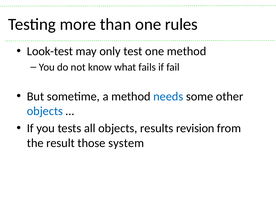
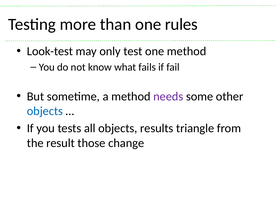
needs colour: blue -> purple
revision: revision -> triangle
system: system -> change
